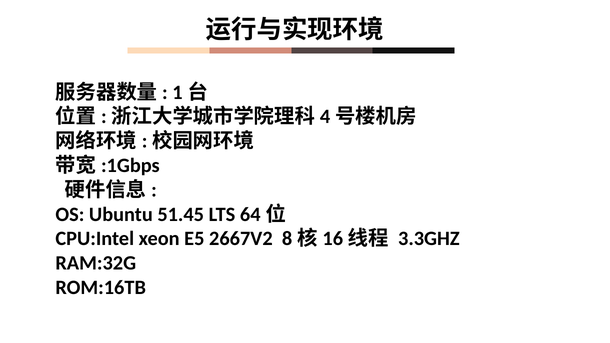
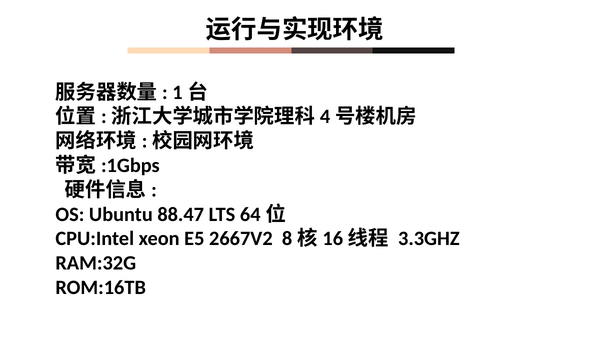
51.45: 51.45 -> 88.47
